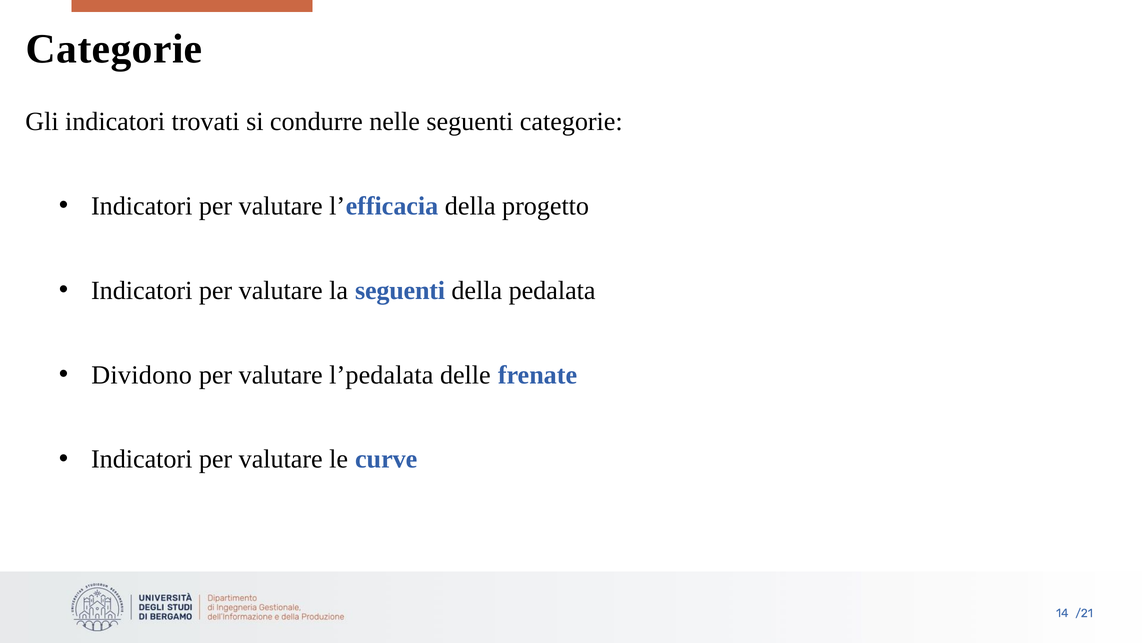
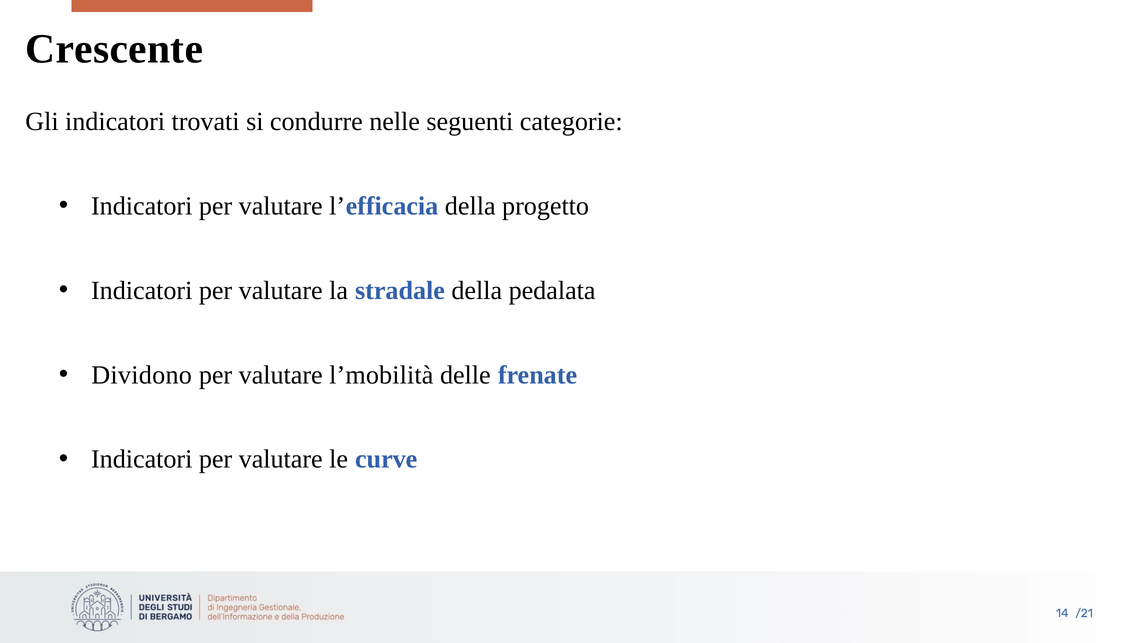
Categorie at (114, 49): Categorie -> Crescente
la seguenti: seguenti -> stradale
l’pedalata: l’pedalata -> l’mobilità
